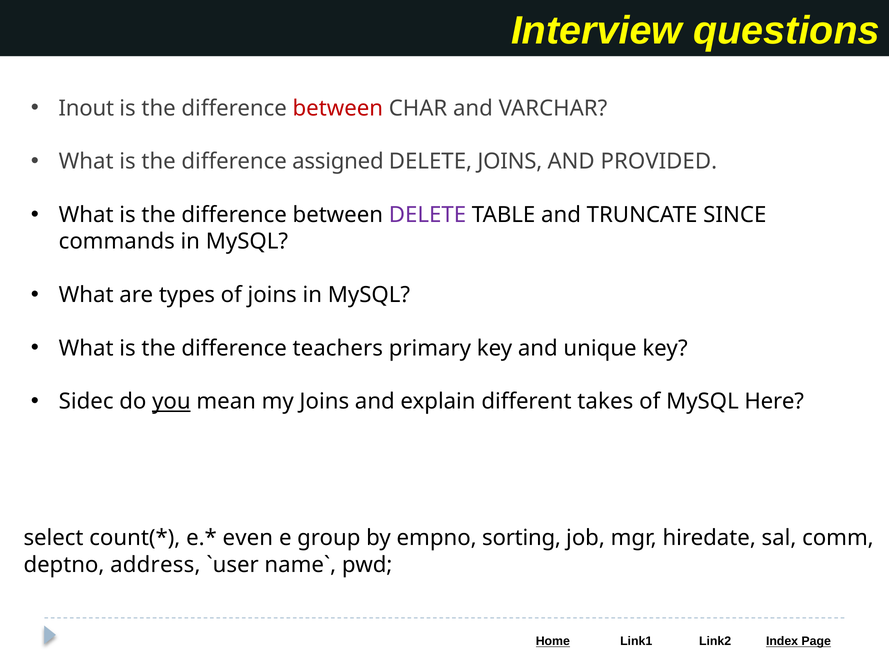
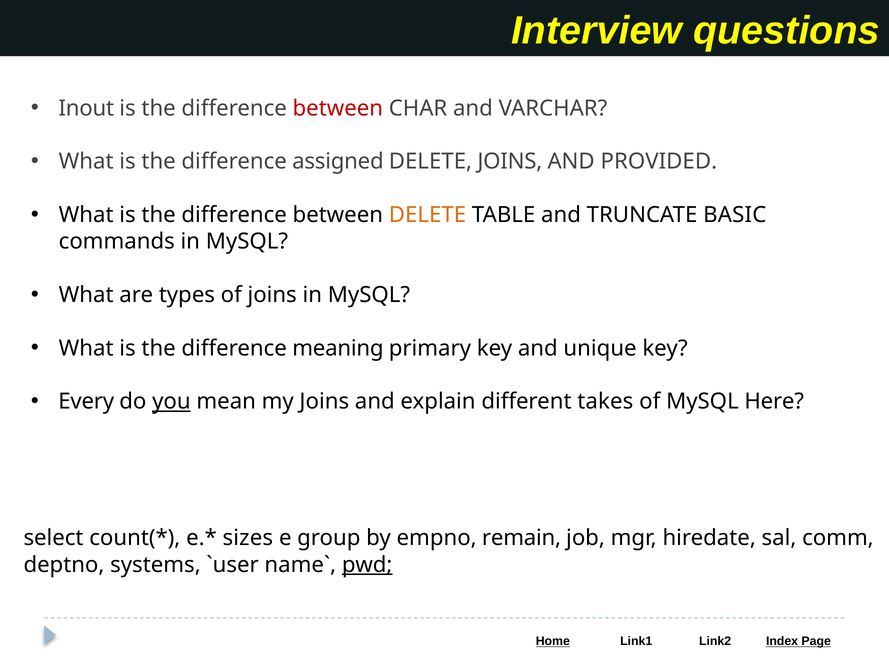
DELETE at (427, 215) colour: purple -> orange
SINCE: SINCE -> BASIC
teachers: teachers -> meaning
Sidec: Sidec -> Every
even: even -> sizes
sorting: sorting -> remain
address: address -> systems
pwd underline: none -> present
